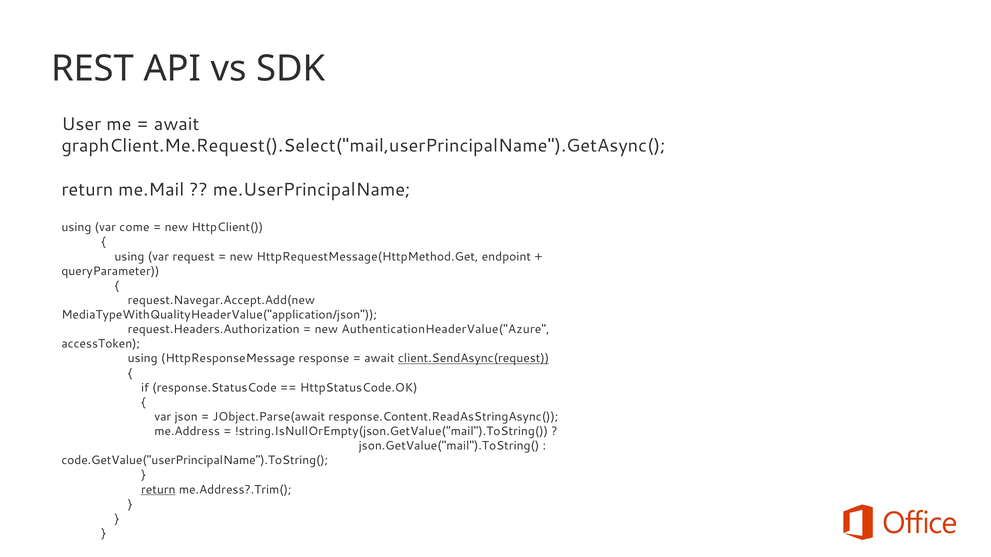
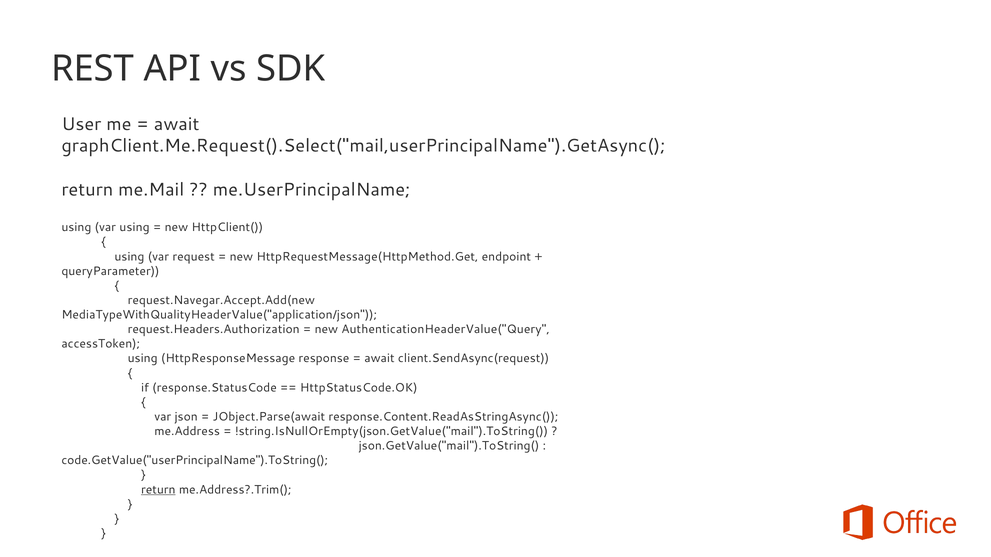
var come: come -> using
AuthenticationHeaderValue("Azure: AuthenticationHeaderValue("Azure -> AuthenticationHeaderValue("Query
client.SendAsync(request underline: present -> none
